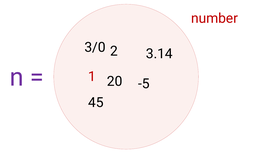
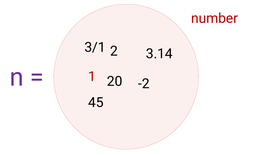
3/0: 3/0 -> 3/1
-5: -5 -> -2
